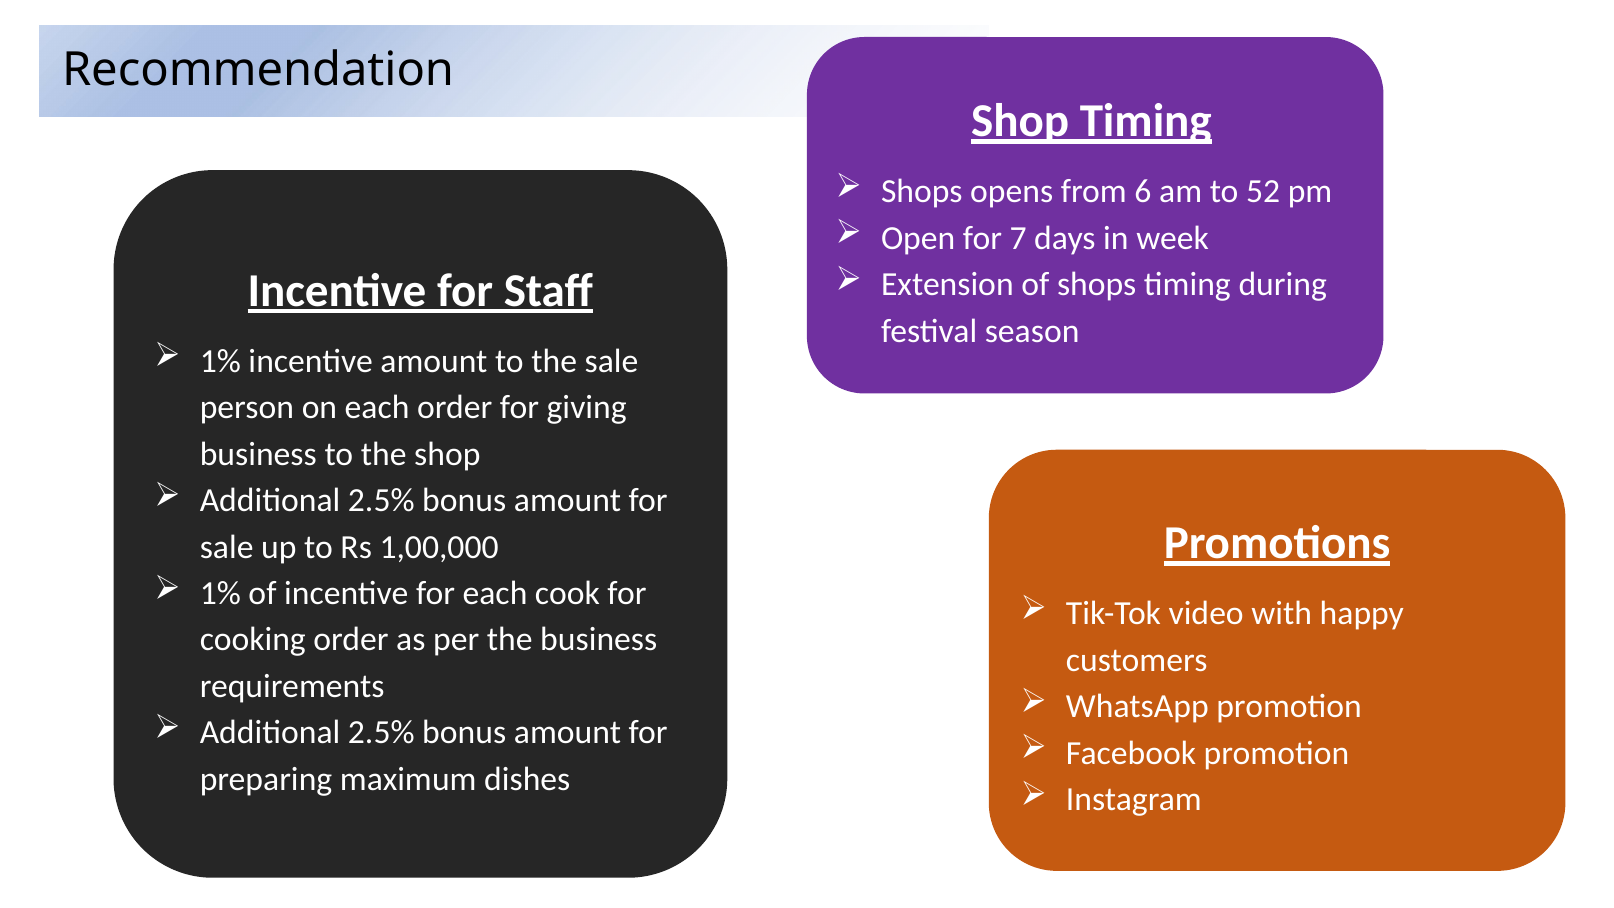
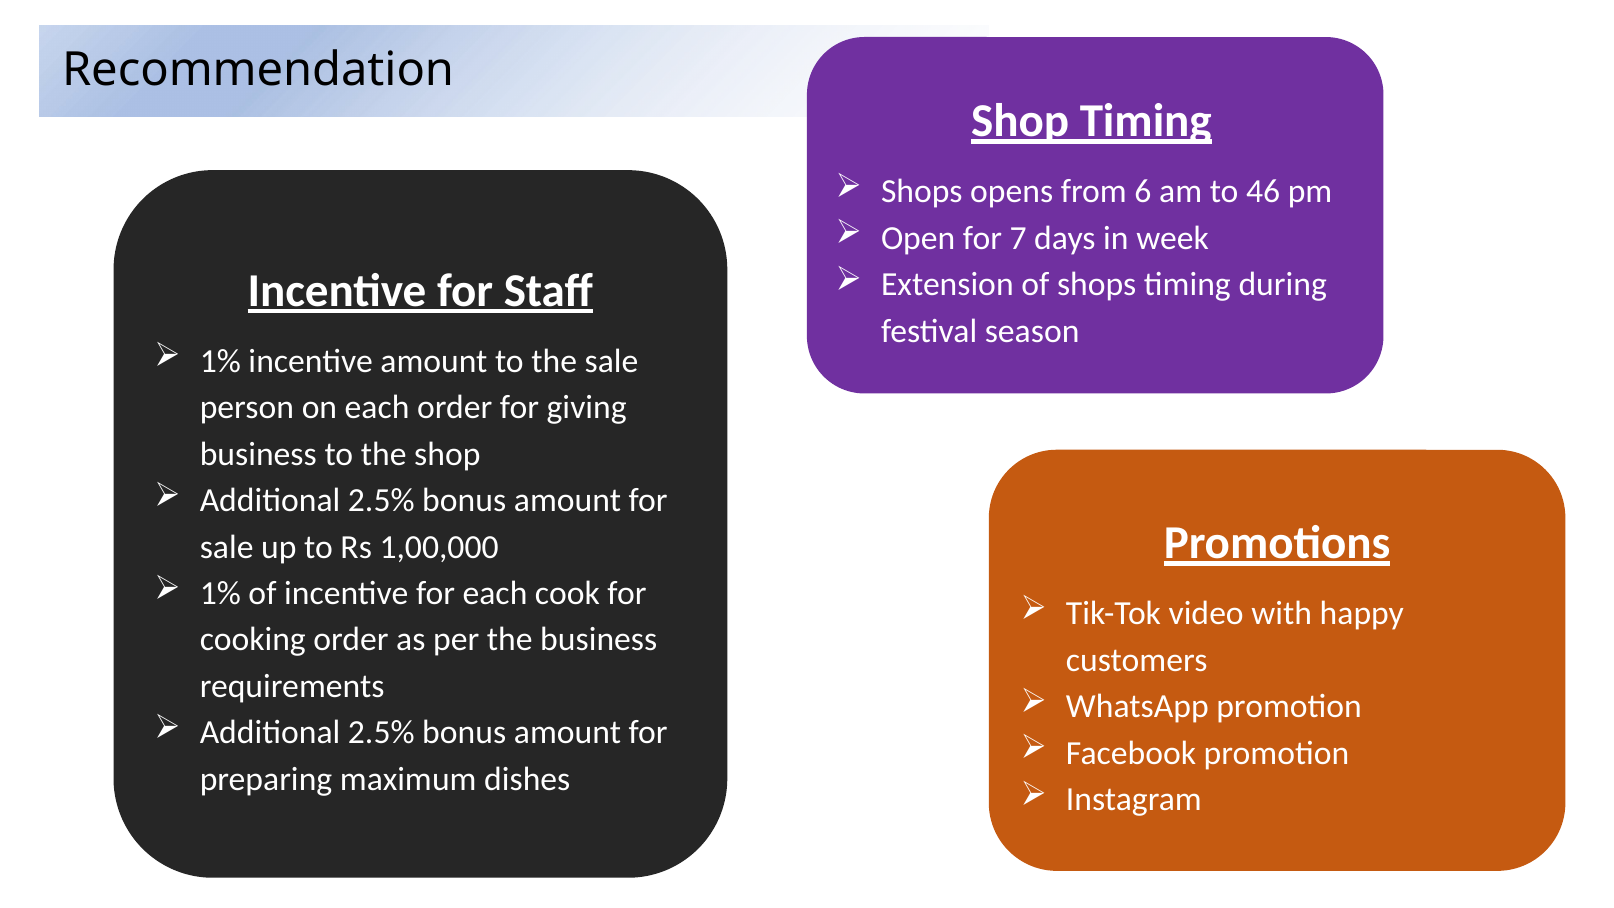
52: 52 -> 46
